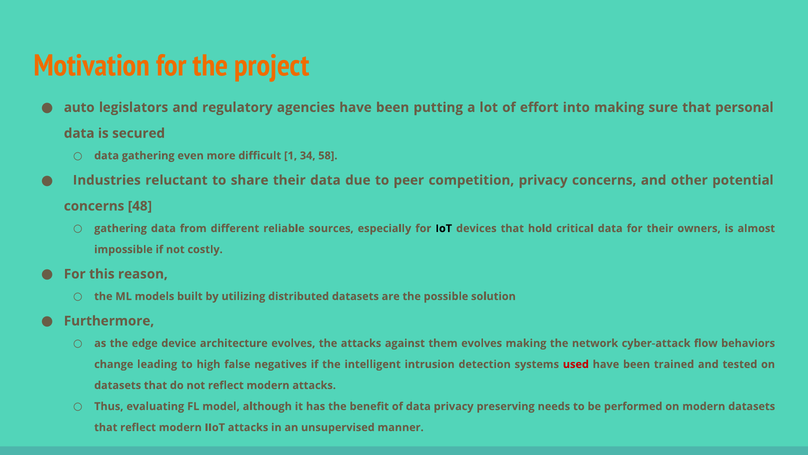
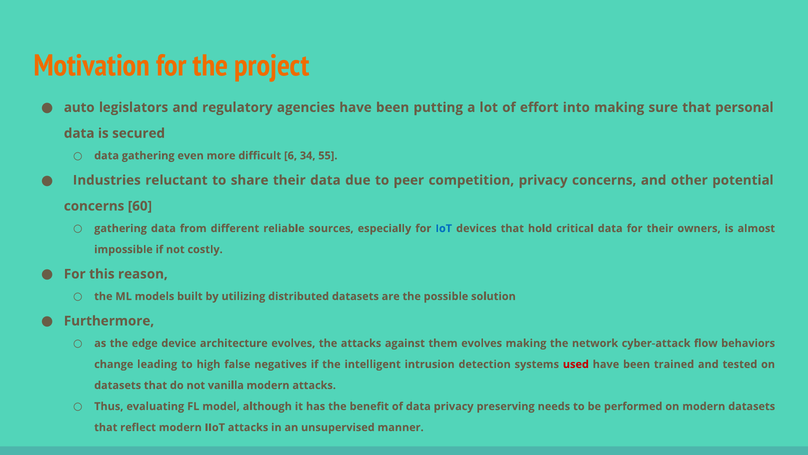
1: 1 -> 6
58: 58 -> 55
48: 48 -> 60
IoT colour: black -> blue
not reflect: reflect -> vanilla
